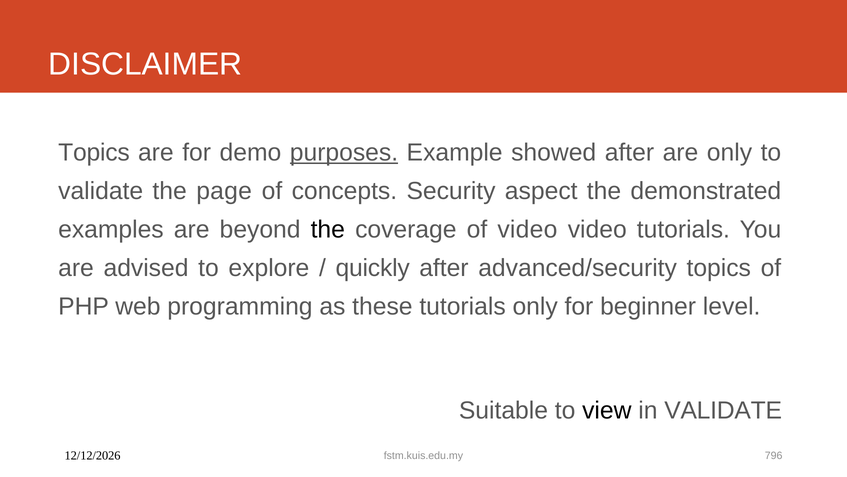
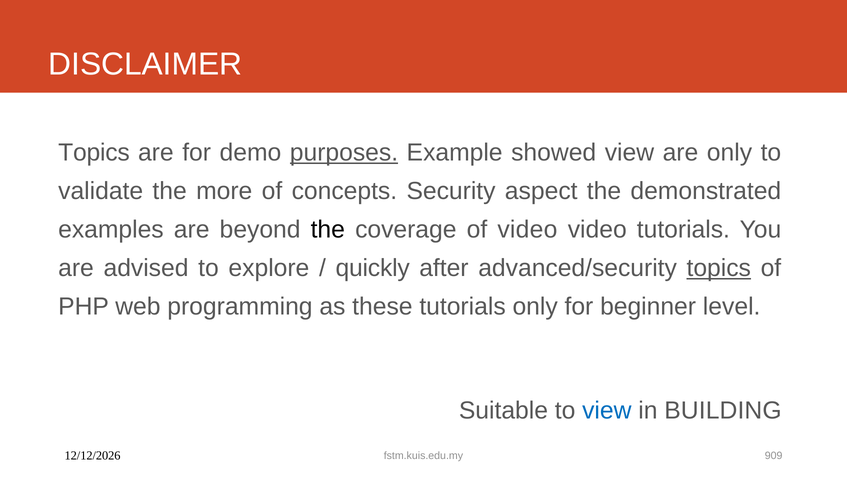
showed after: after -> view
page: page -> more
topics at (719, 268) underline: none -> present
view at (607, 410) colour: black -> blue
in VALIDATE: VALIDATE -> BUILDING
796: 796 -> 909
